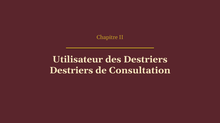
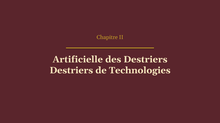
Utilisateur: Utilisateur -> Artificielle
Consultation: Consultation -> Technologies
